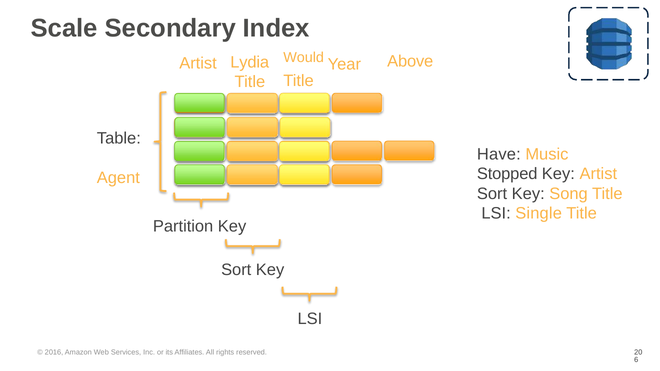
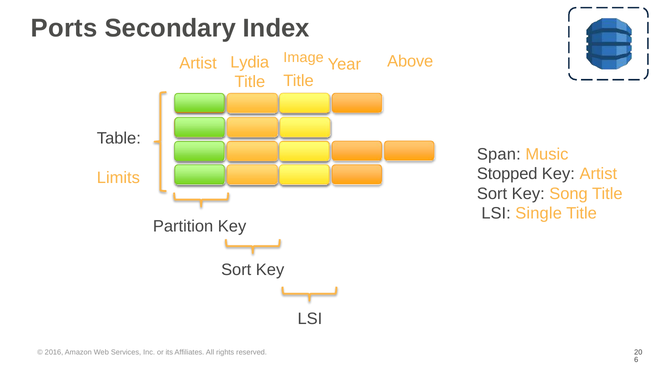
Scale: Scale -> Ports
Would: Would -> Image
Have: Have -> Span
Agent: Agent -> Limits
